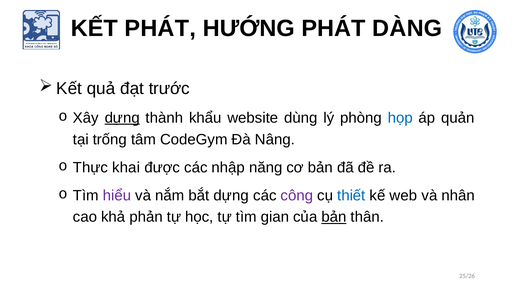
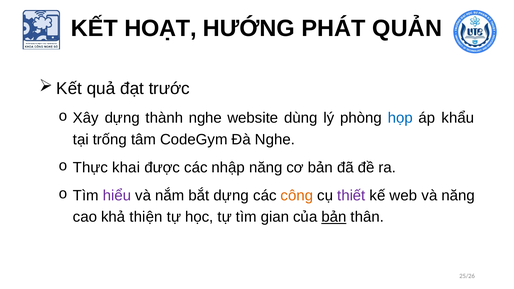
KẾT PHÁT: PHÁT -> HOẠT
DÀNG: DÀNG -> QUẢN
dựng at (122, 118) underline: present -> none
thành khẩu: khẩu -> nghe
quản: quản -> khẩu
Đà Nâng: Nâng -> Nghe
công colour: purple -> orange
thiết colour: blue -> purple
và nhân: nhân -> năng
phản: phản -> thiện
